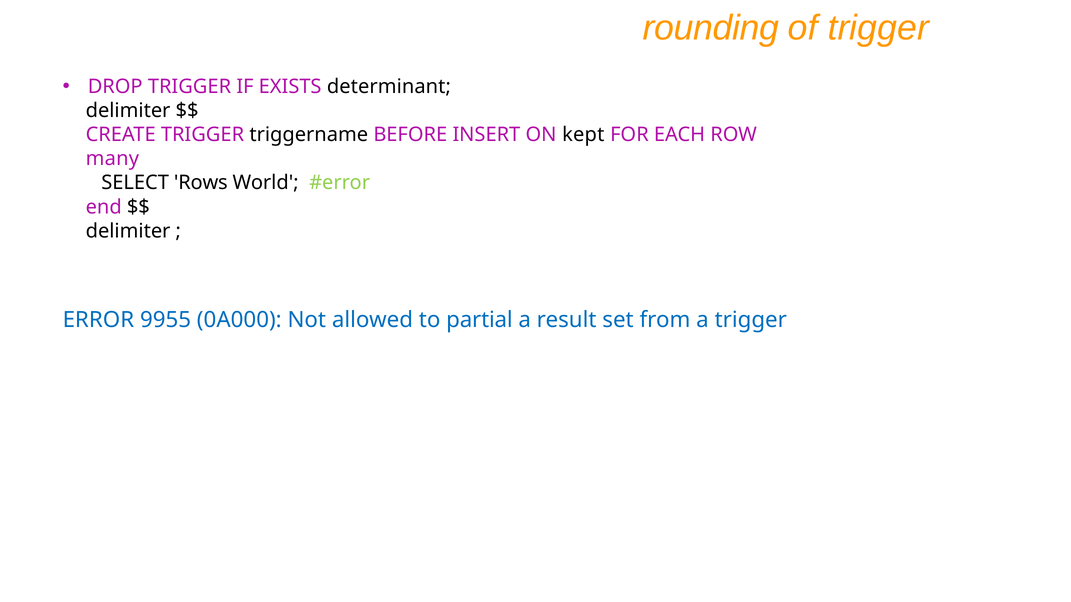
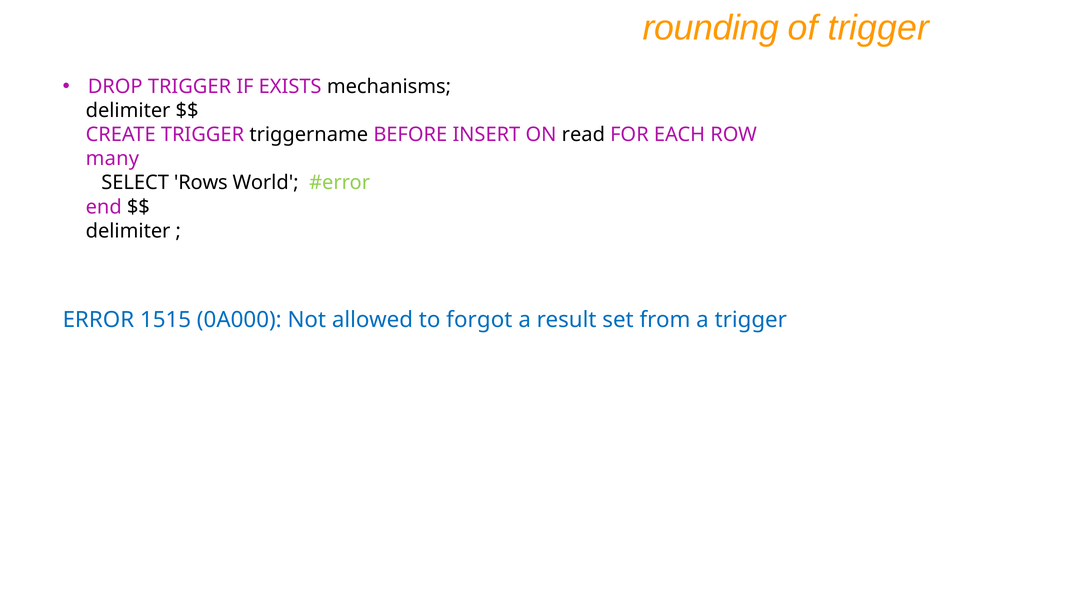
determinant: determinant -> mechanisms
kept: kept -> read
9955: 9955 -> 1515
partial: partial -> forgot
